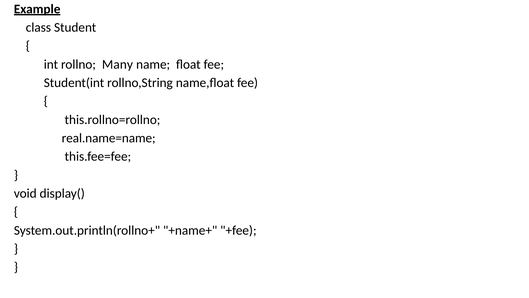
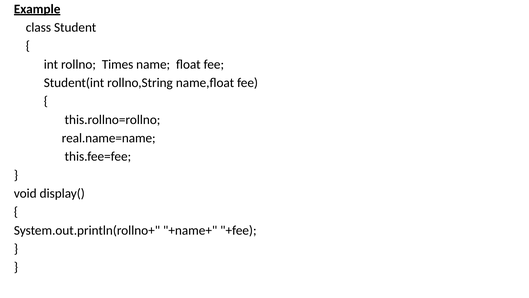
Many: Many -> Times
